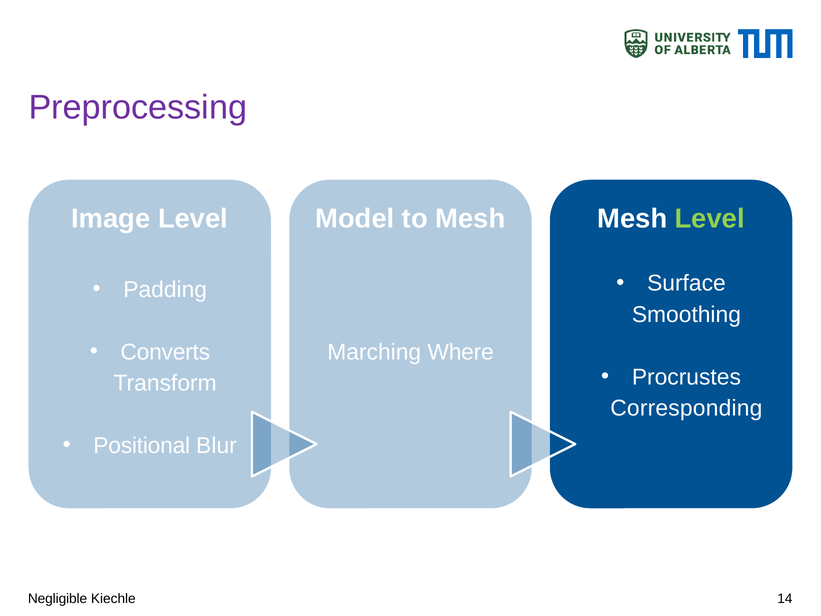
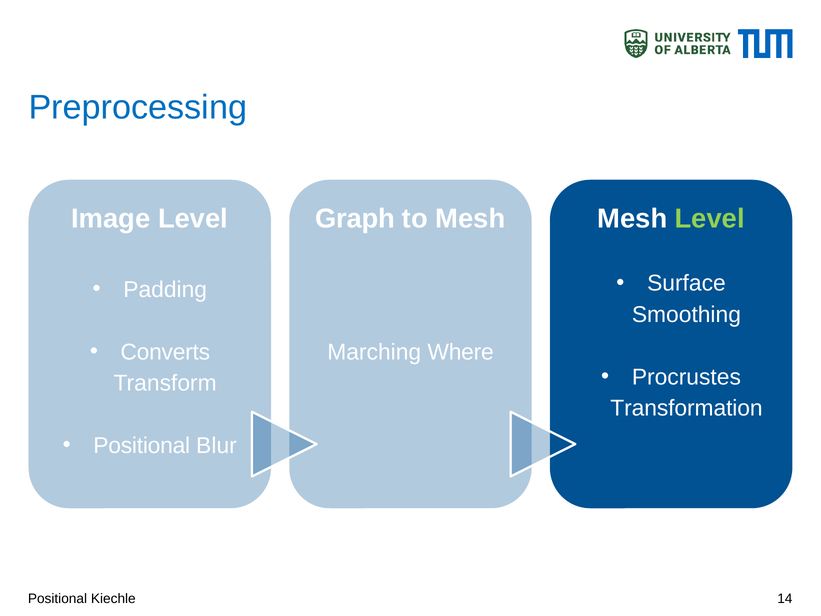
Preprocessing colour: purple -> blue
Model: Model -> Graph
Corresponding: Corresponding -> Transformation
Negligible at (58, 599): Negligible -> Positional
